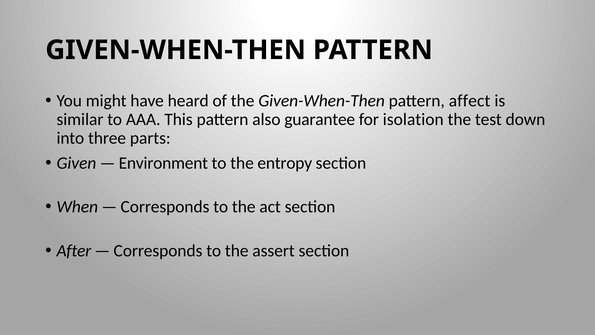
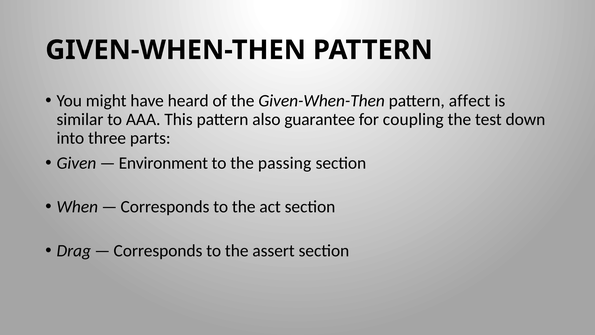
isolation: isolation -> coupling
entropy: entropy -> passing
After: After -> Drag
